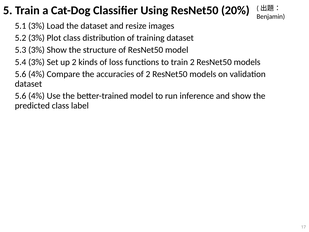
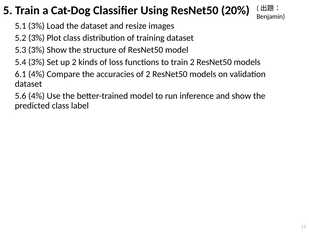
5.6 at (21, 74): 5.6 -> 6.1
